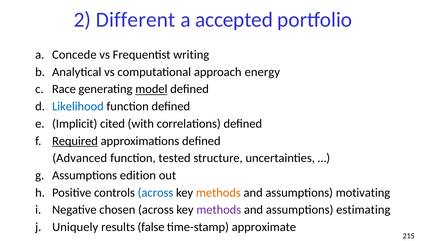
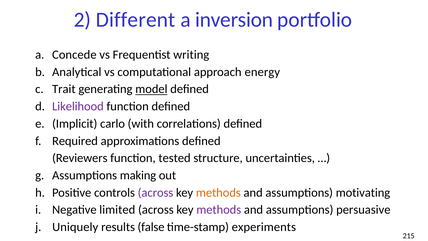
accepted: accepted -> inversion
Race: Race -> Trait
Likelihood colour: blue -> purple
cited: cited -> carlo
Required underline: present -> none
Advanced: Advanced -> Reviewers
edition: edition -> making
across at (156, 192) colour: blue -> purple
chosen: chosen -> limited
estimating: estimating -> persuasive
approximate: approximate -> experiments
